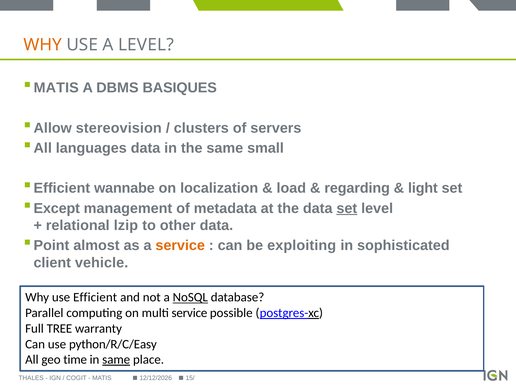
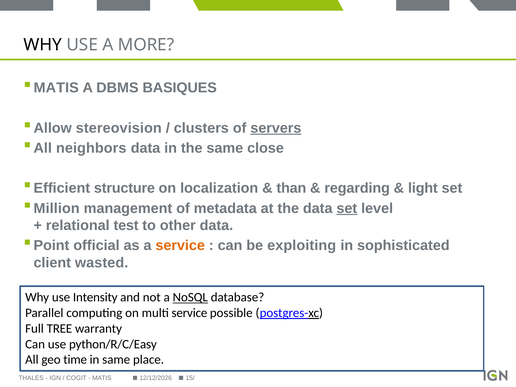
WHY at (43, 45) colour: orange -> black
A LEVEL: LEVEL -> MORE
servers underline: none -> present
languages: languages -> neighbors
small: small -> close
wannabe: wannabe -> structure
load: load -> than
Except: Except -> Million
lzip: lzip -> test
almost: almost -> official
vehicle: vehicle -> wasted
use Efficient: Efficient -> Intensity
same at (116, 360) underline: present -> none
